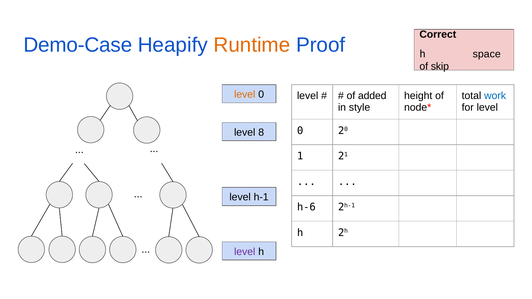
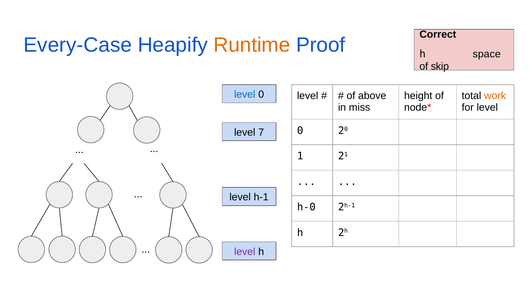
Demo-Case: Demo-Case -> Every-Case
level at (245, 95) colour: orange -> blue
added: added -> above
work colour: blue -> orange
style: style -> miss
8: 8 -> 7
h-6: h-6 -> h-0
